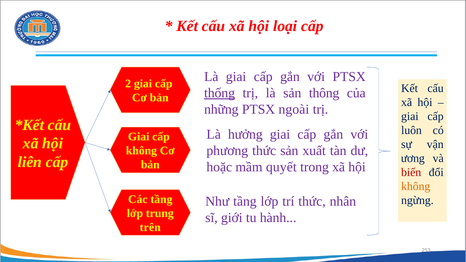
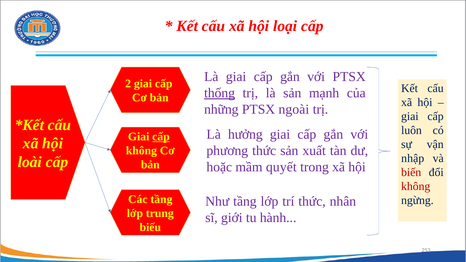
thông: thông -> mạnh
cấp at (161, 137) underline: none -> present
ương: ương -> nhập
liên: liên -> loài
không at (416, 186) colour: orange -> red
trên: trên -> biểu
